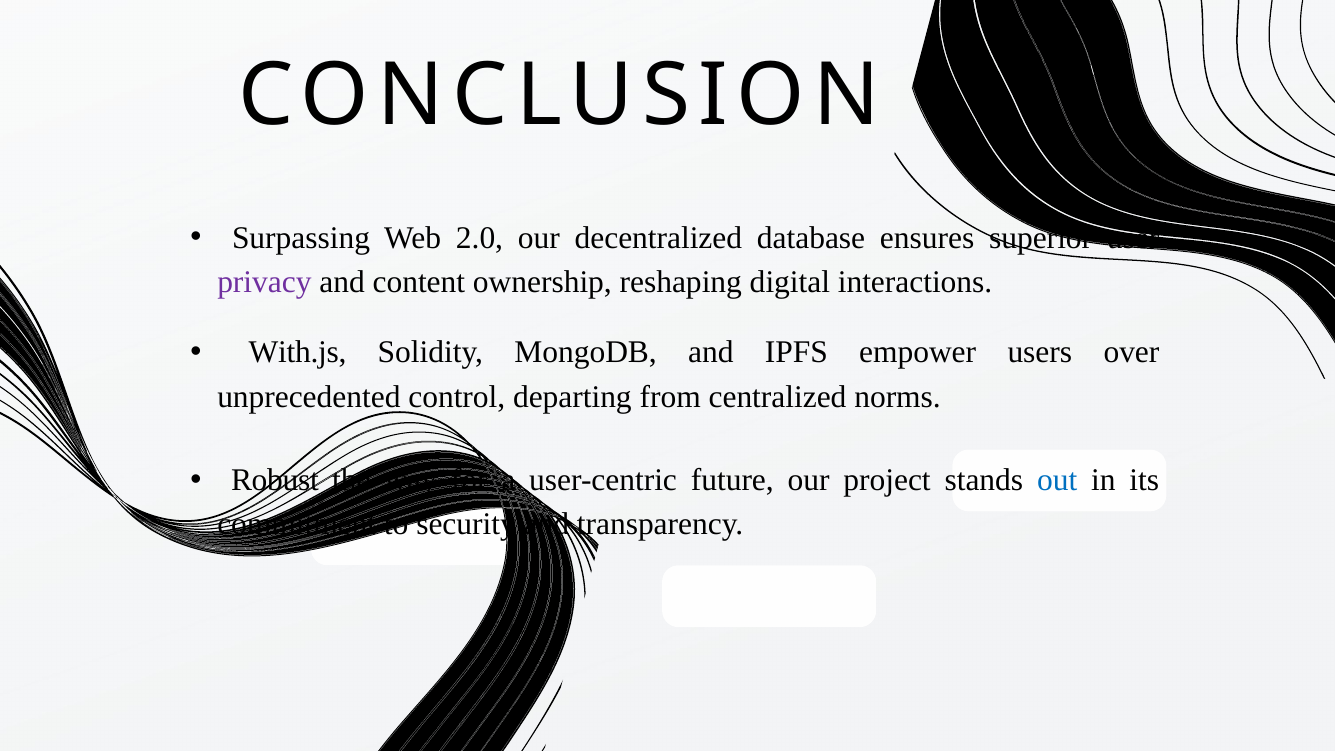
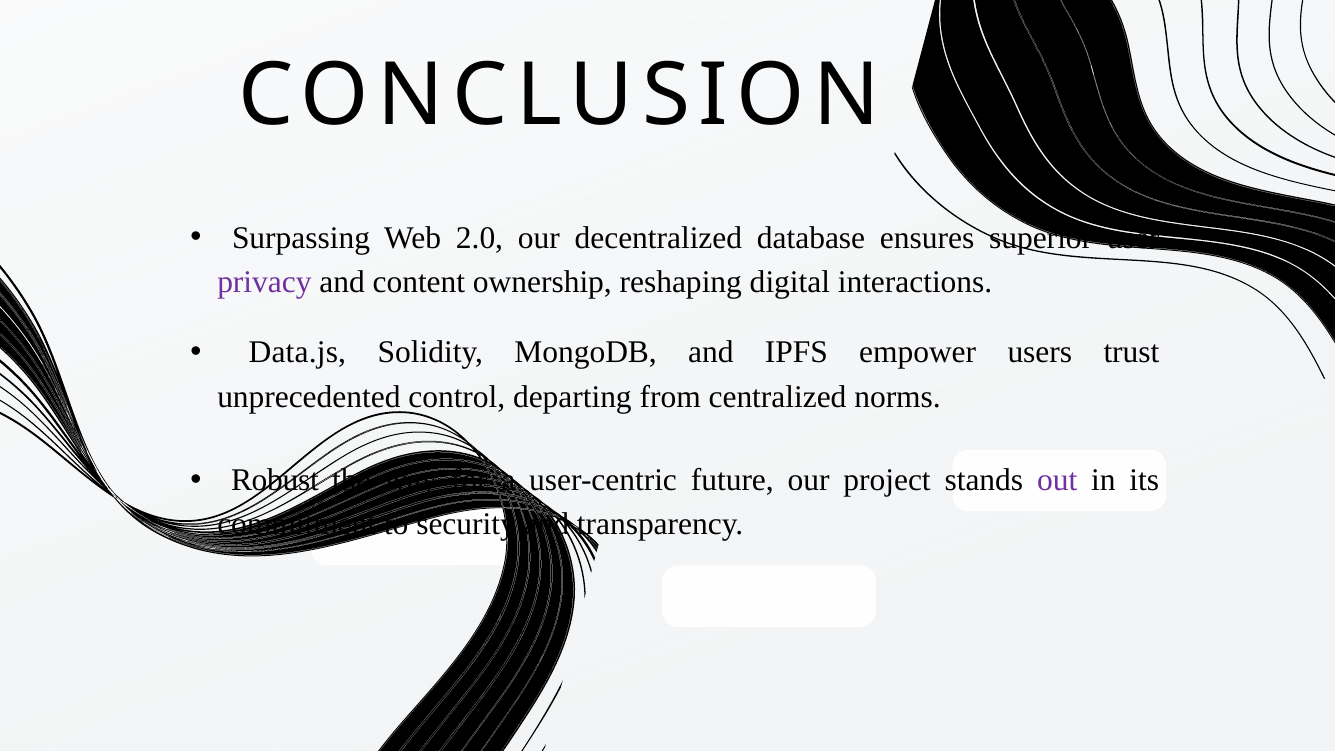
With.js: With.js -> Data.js
over: over -> trust
out colour: blue -> purple
